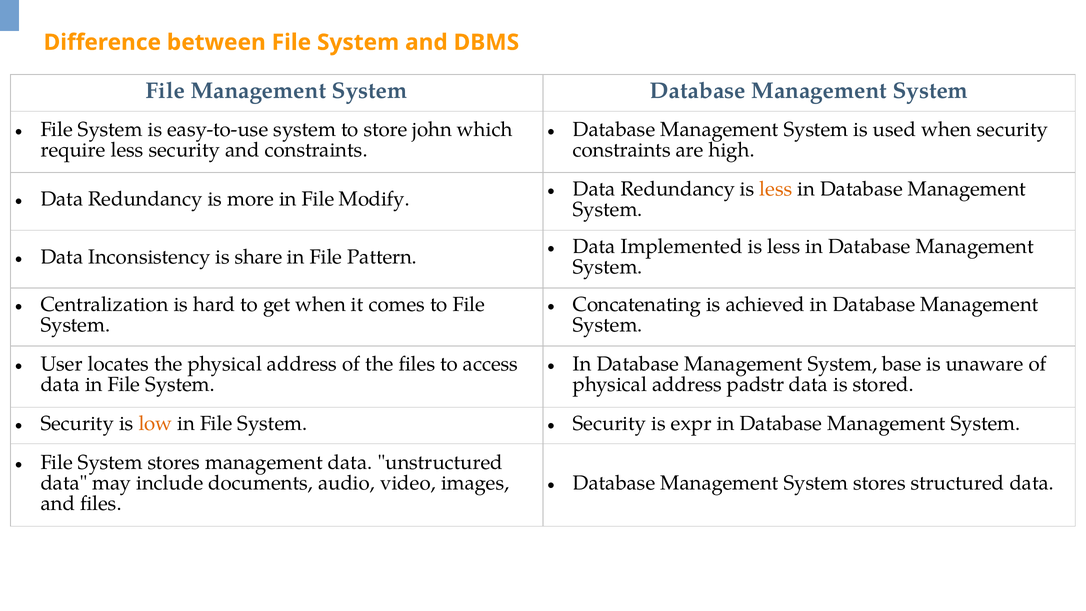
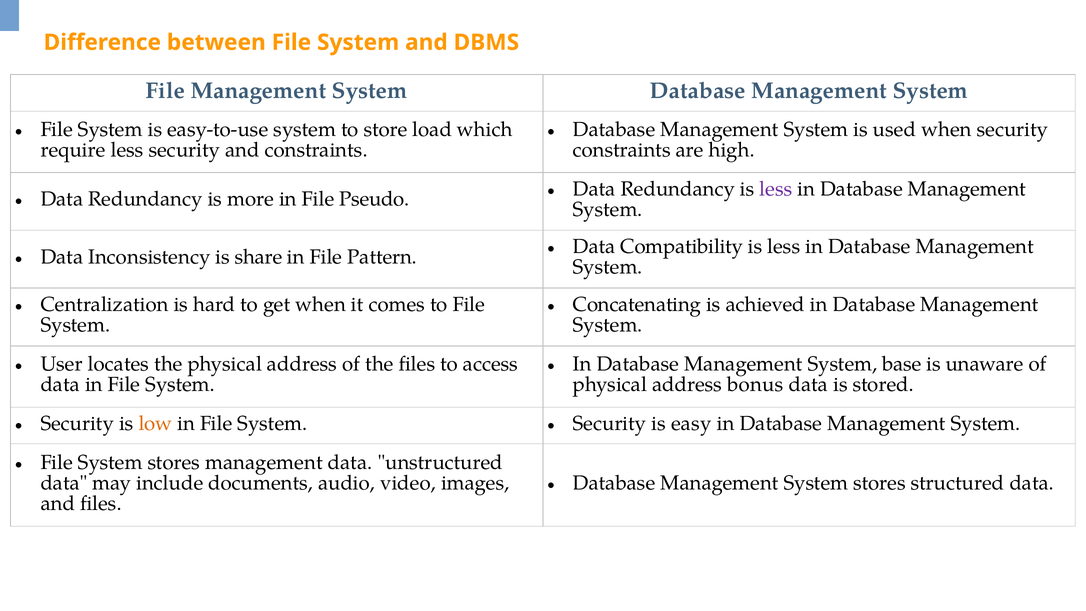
john: john -> load
less at (776, 189) colour: orange -> purple
Modify: Modify -> Pseudo
Implemented: Implemented -> Compatibility
padstr: padstr -> bonus
expr: expr -> easy
